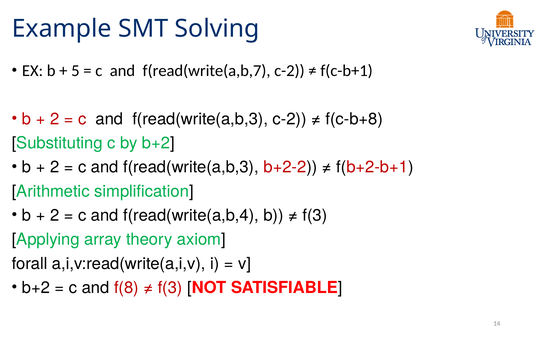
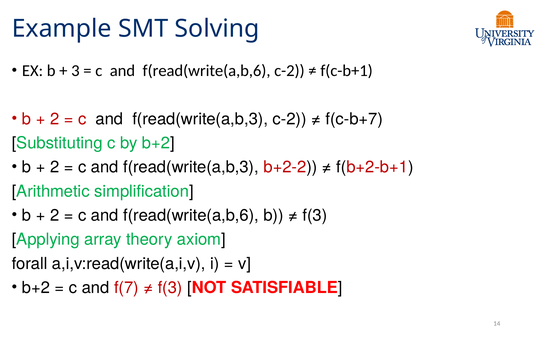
5: 5 -> 3
f(read(write(a,b,7 at (207, 71): f(read(write(a,b,7 -> f(read(write(a,b,6
f(c-b+8: f(c-b+8 -> f(c-b+7
f(read(write(a,b,4 at (191, 216): f(read(write(a,b,4 -> f(read(write(a,b,6
f(8: f(8 -> f(7
